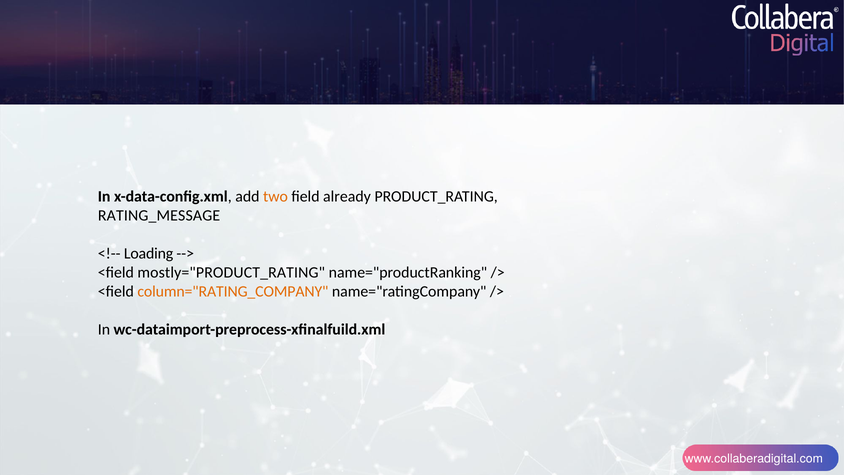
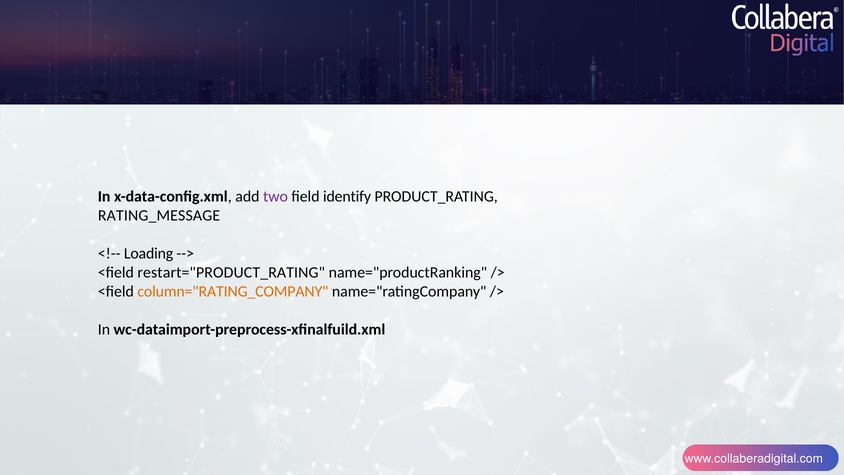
two colour: orange -> purple
already: already -> identify
mostly="PRODUCT_RATING: mostly="PRODUCT_RATING -> restart="PRODUCT_RATING
